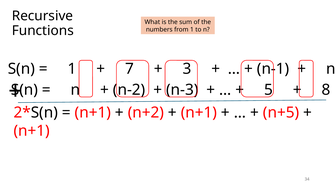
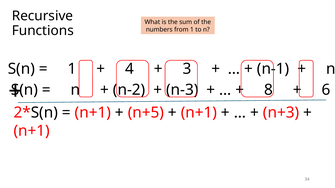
7: 7 -> 4
5: 5 -> 8
8: 8 -> 6
n+2: n+2 -> n+5
n+5: n+5 -> n+3
